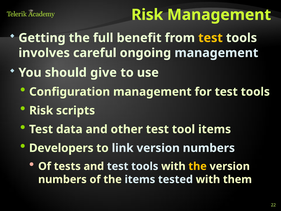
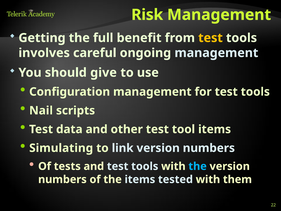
Risk at (41, 110): Risk -> Nail
Developers: Developers -> Simulating
the at (198, 166) colour: yellow -> light blue
